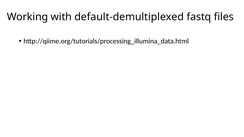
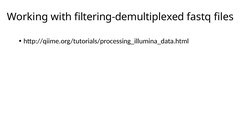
default-demultiplexed: default-demultiplexed -> filtering-demultiplexed
